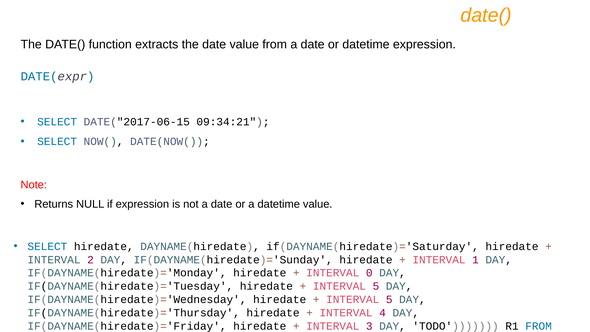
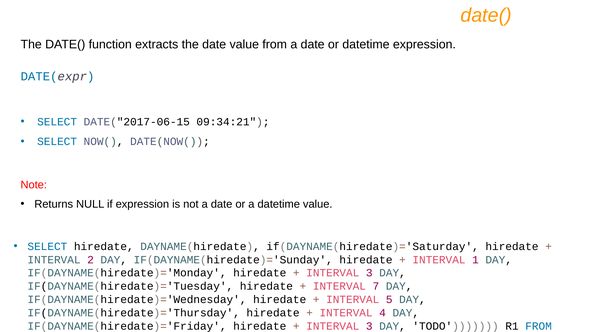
0 at (369, 273): 0 -> 3
5 at (376, 286): 5 -> 7
